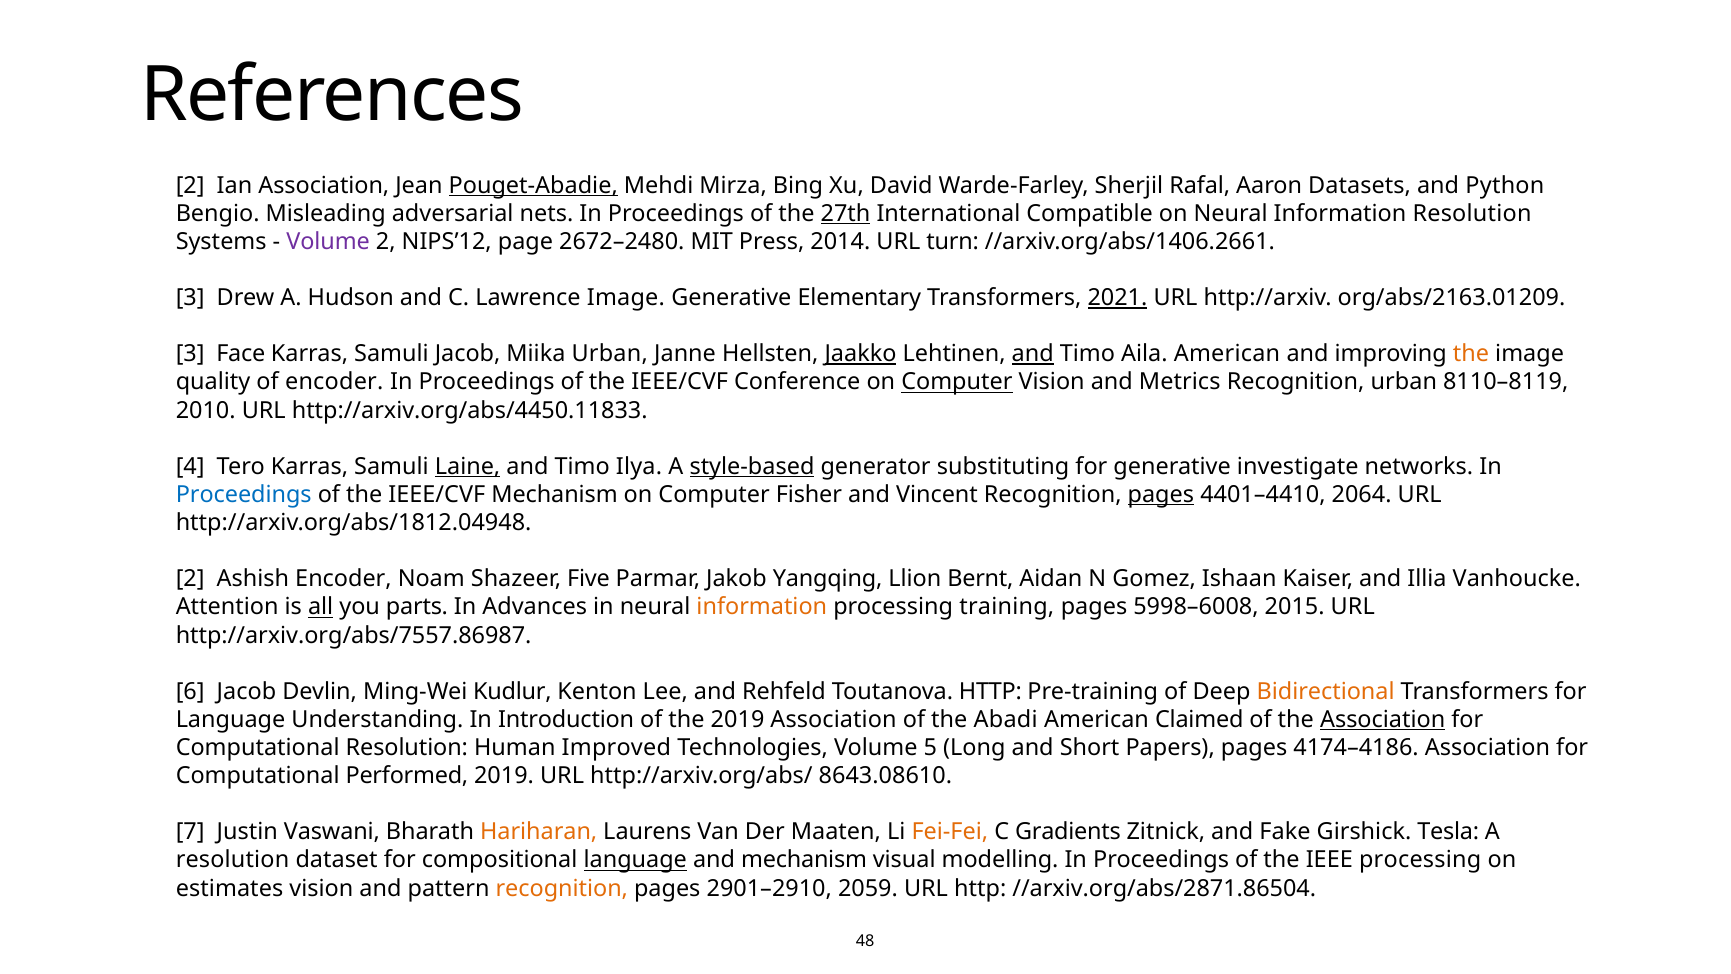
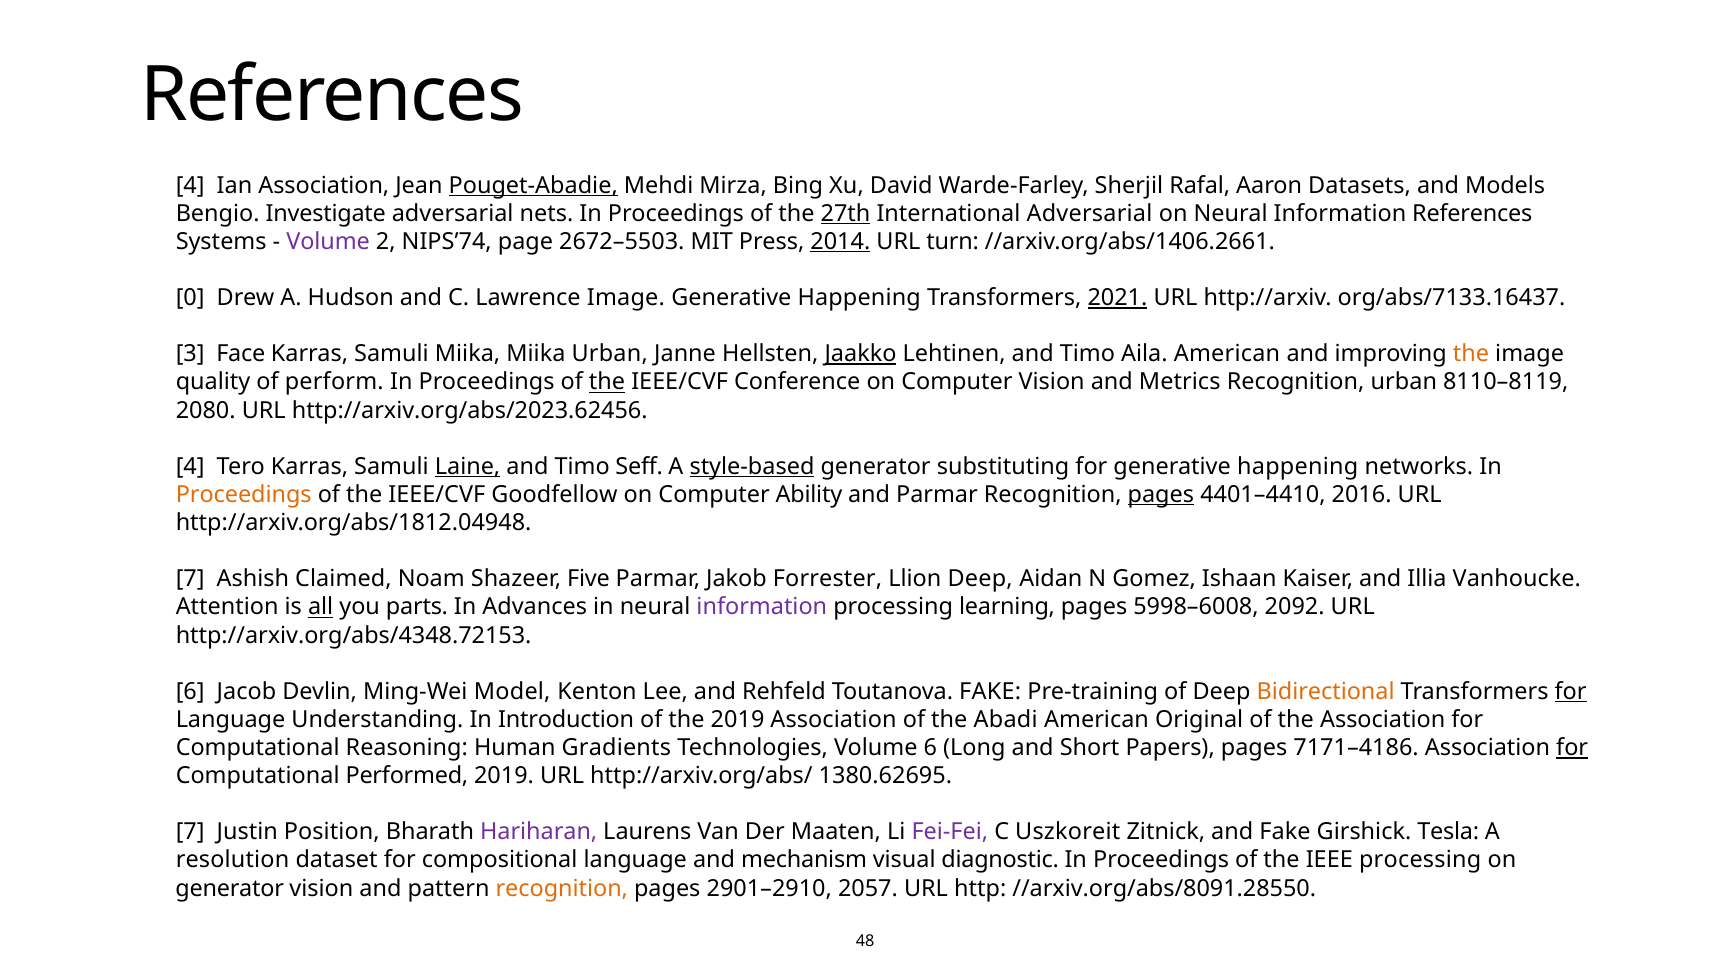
2 at (190, 185): 2 -> 4
Python: Python -> Models
Misleading: Misleading -> Investigate
International Compatible: Compatible -> Adversarial
Information Resolution: Resolution -> References
NIPS’12: NIPS’12 -> NIPS’74
2672–2480: 2672–2480 -> 2672–5503
2014 underline: none -> present
3 at (190, 298): 3 -> 0
Elementary at (859, 298): Elementary -> Happening
org/abs/2163.01209: org/abs/2163.01209 -> org/abs/7133.16437
Samuli Jacob: Jacob -> Miika
and at (1033, 354) underline: present -> none
of encoder: encoder -> perform
the at (607, 382) underline: none -> present
Computer at (957, 382) underline: present -> none
2010: 2010 -> 2080
http://arxiv.org/abs/4450.11833: http://arxiv.org/abs/4450.11833 -> http://arxiv.org/abs/2023.62456
Ilya: Ilya -> Seff
for generative investigate: investigate -> happening
Proceedings at (244, 495) colour: blue -> orange
IEEE/CVF Mechanism: Mechanism -> Goodfellow
Fisher: Fisher -> Ability
and Vincent: Vincent -> Parmar
2064: 2064 -> 2016
2 at (190, 579): 2 -> 7
Ashish Encoder: Encoder -> Claimed
Yangqing: Yangqing -> Forrester
Llion Bernt: Bernt -> Deep
information at (762, 607) colour: orange -> purple
training: training -> learning
2015: 2015 -> 2092
http://arxiv.org/abs/7557.86987: http://arxiv.org/abs/7557.86987 -> http://arxiv.org/abs/4348.72153
Kudlur: Kudlur -> Model
Toutanova HTTP: HTTP -> FAKE
for at (1571, 691) underline: none -> present
Claimed: Claimed -> Original
Association at (1383, 719) underline: present -> none
Computational Resolution: Resolution -> Reasoning
Improved: Improved -> Gradients
Volume 5: 5 -> 6
4174–4186: 4174–4186 -> 7171–4186
for at (1572, 748) underline: none -> present
8643.08610: 8643.08610 -> 1380.62695
Vaswani: Vaswani -> Position
Hariharan colour: orange -> purple
Fei-Fei colour: orange -> purple
Gradients: Gradients -> Uszkoreit
language at (635, 860) underline: present -> none
modelling: modelling -> diagnostic
estimates at (230, 888): estimates -> generator
2059: 2059 -> 2057
//arxiv.org/abs/2871.86504: //arxiv.org/abs/2871.86504 -> //arxiv.org/abs/8091.28550
